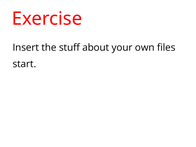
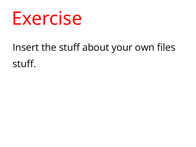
start at (24, 64): start -> stuff
